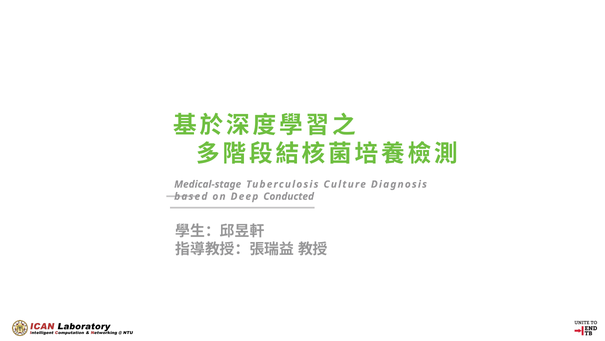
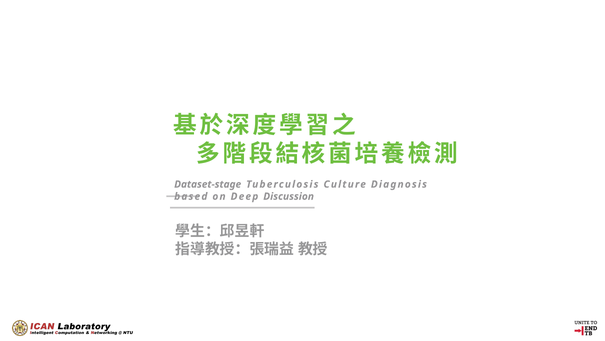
Medical-stage: Medical-stage -> Dataset-stage
Conducted: Conducted -> Discussion
